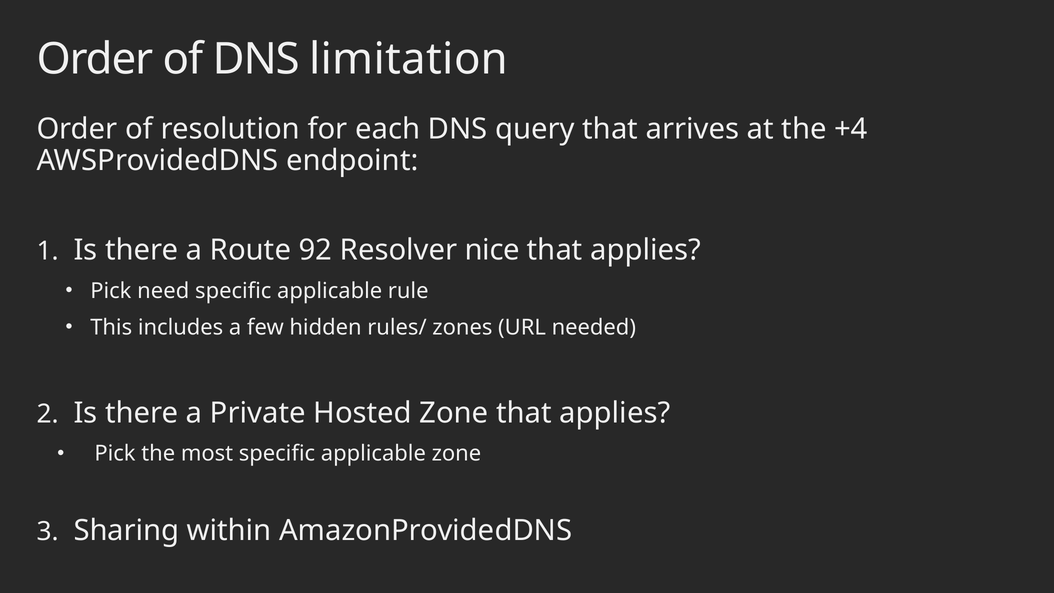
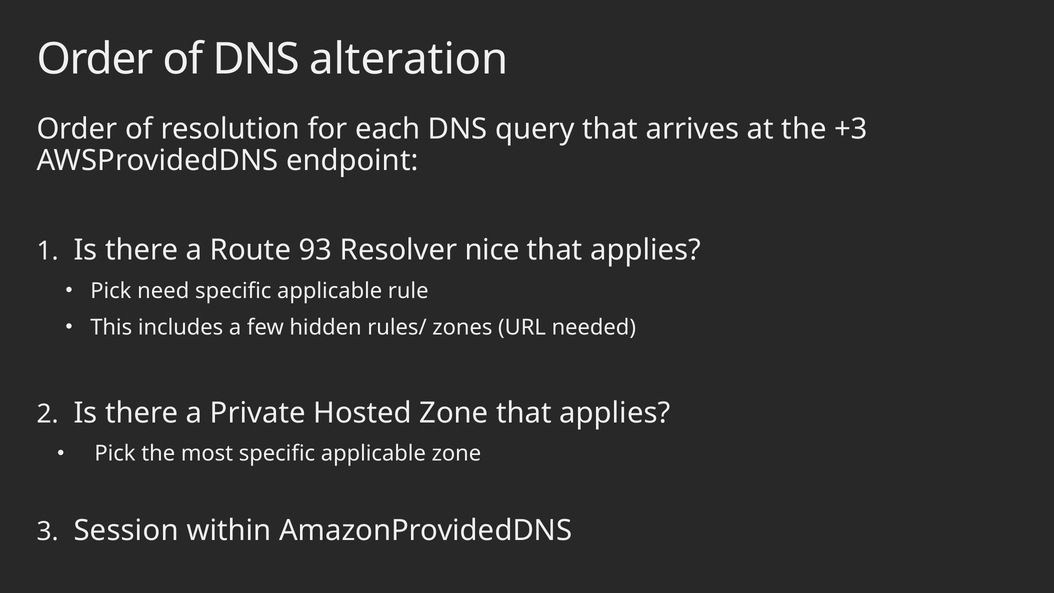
limitation: limitation -> alteration
+4: +4 -> +3
92: 92 -> 93
Sharing: Sharing -> Session
